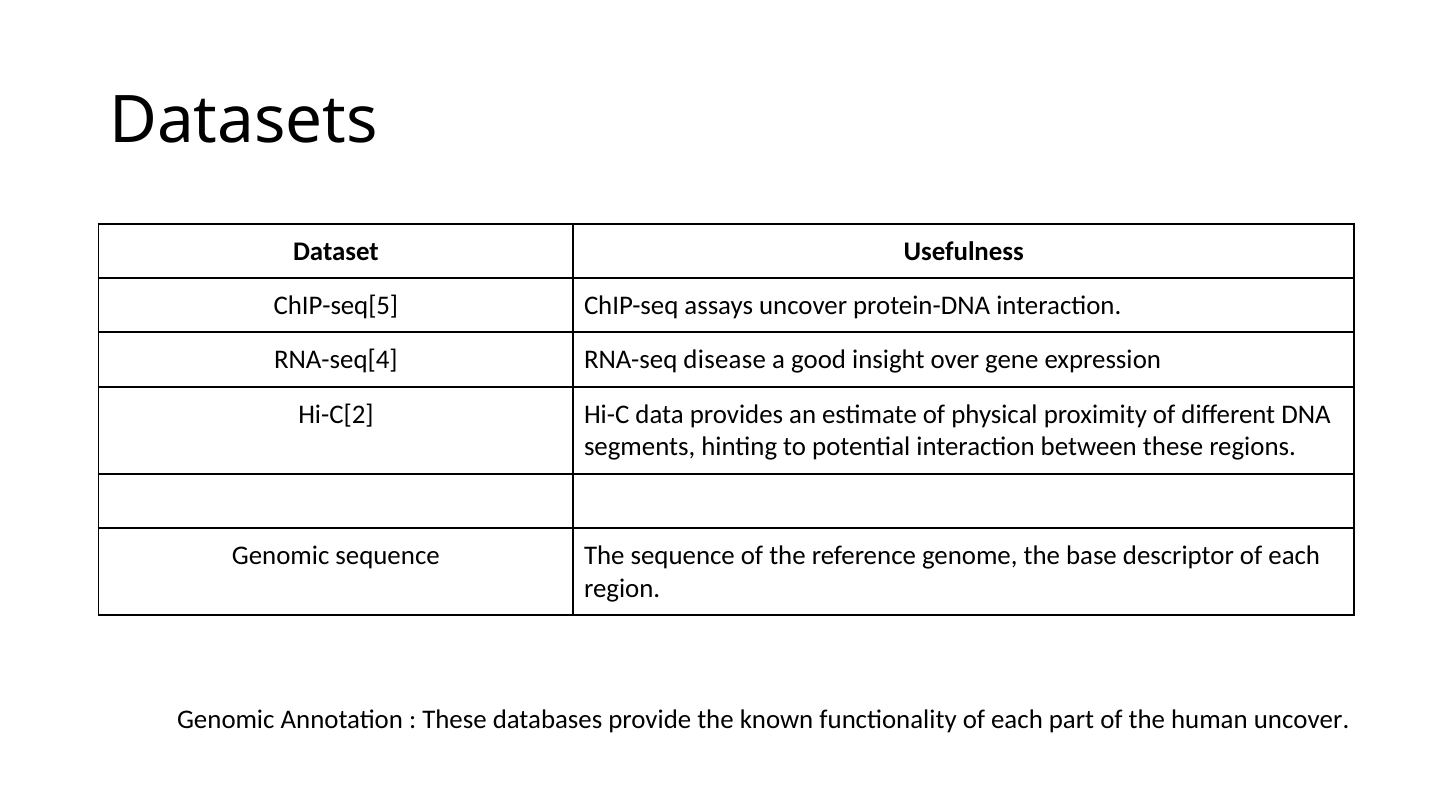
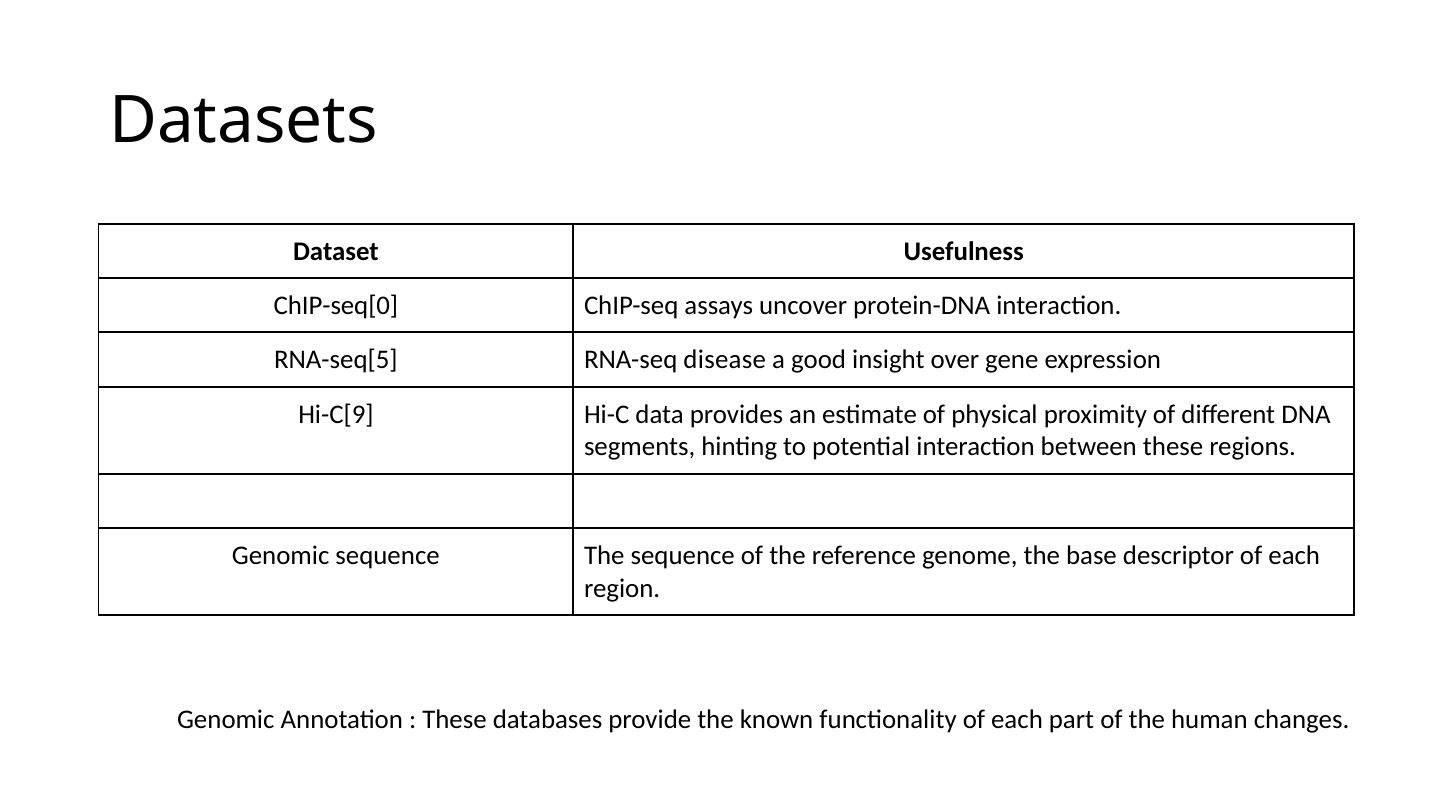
ChIP-seq[5: ChIP-seq[5 -> ChIP-seq[0
RNA-seq[4: RNA-seq[4 -> RNA-seq[5
Hi-C[2: Hi-C[2 -> Hi-C[9
human uncover: uncover -> changes
